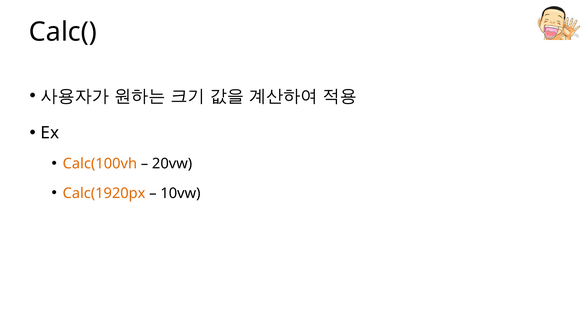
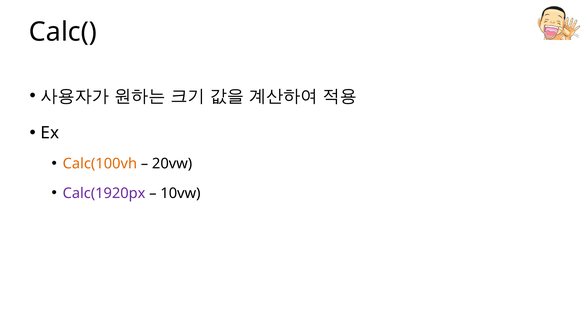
Calc(1920px colour: orange -> purple
